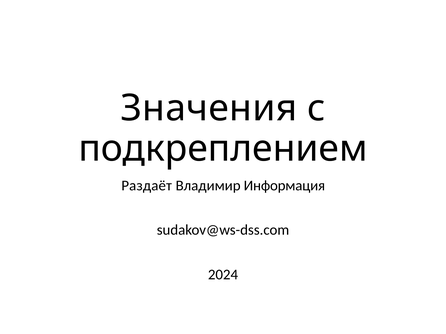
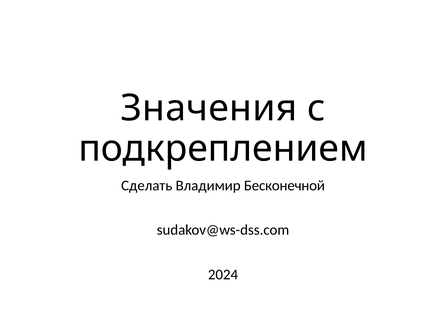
Раздаёт: Раздаёт -> Сделать
Информация: Информация -> Бесконечной
